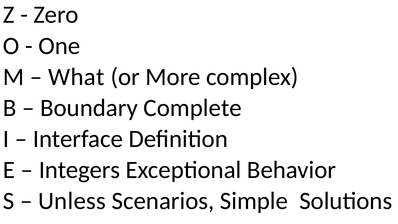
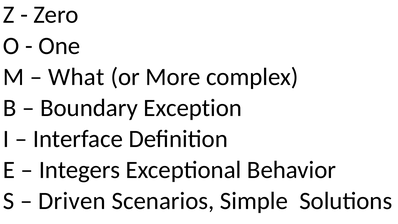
Complete: Complete -> Exception
Unless: Unless -> Driven
